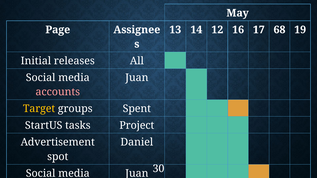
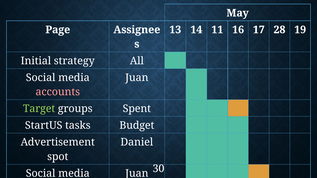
12: 12 -> 11
68: 68 -> 28
Initial releases: releases -> strategy
Target colour: yellow -> light green
Project: Project -> Budget
